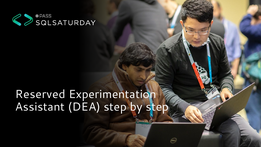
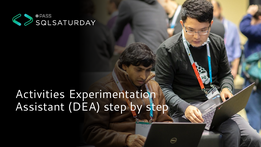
Reserved: Reserved -> Activities
